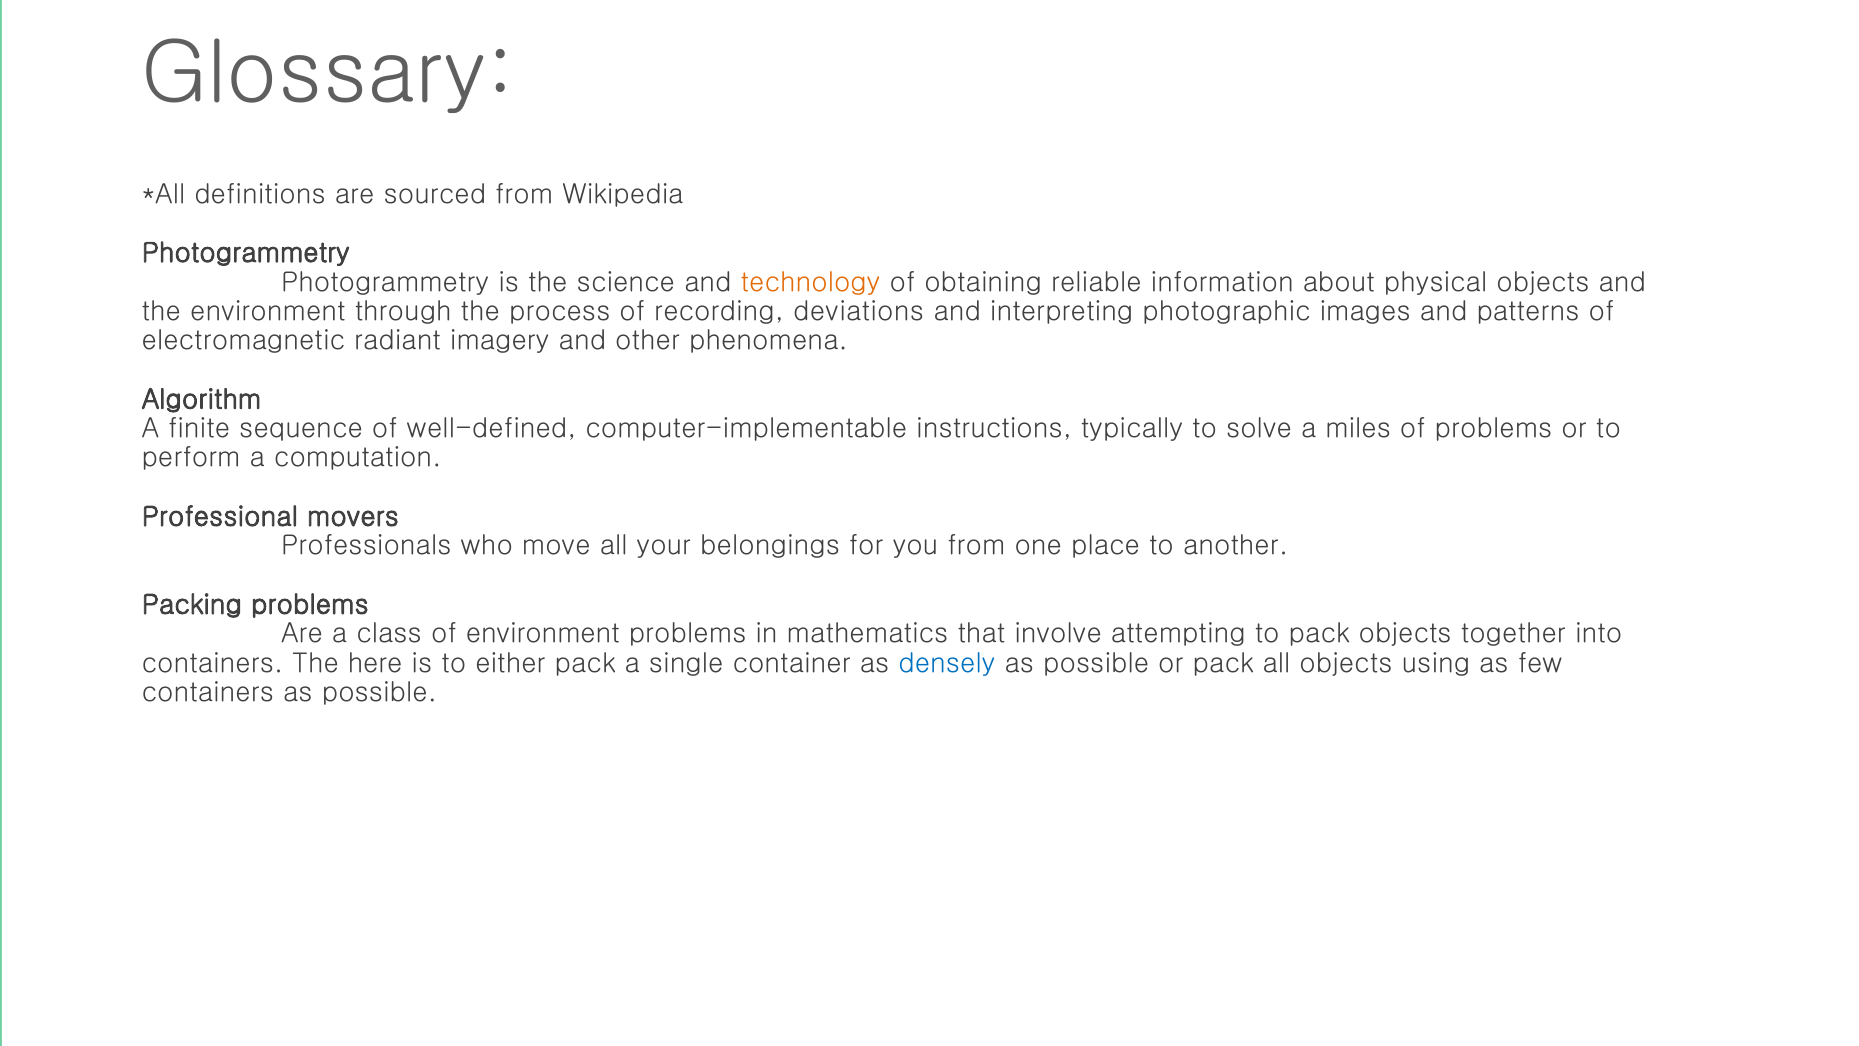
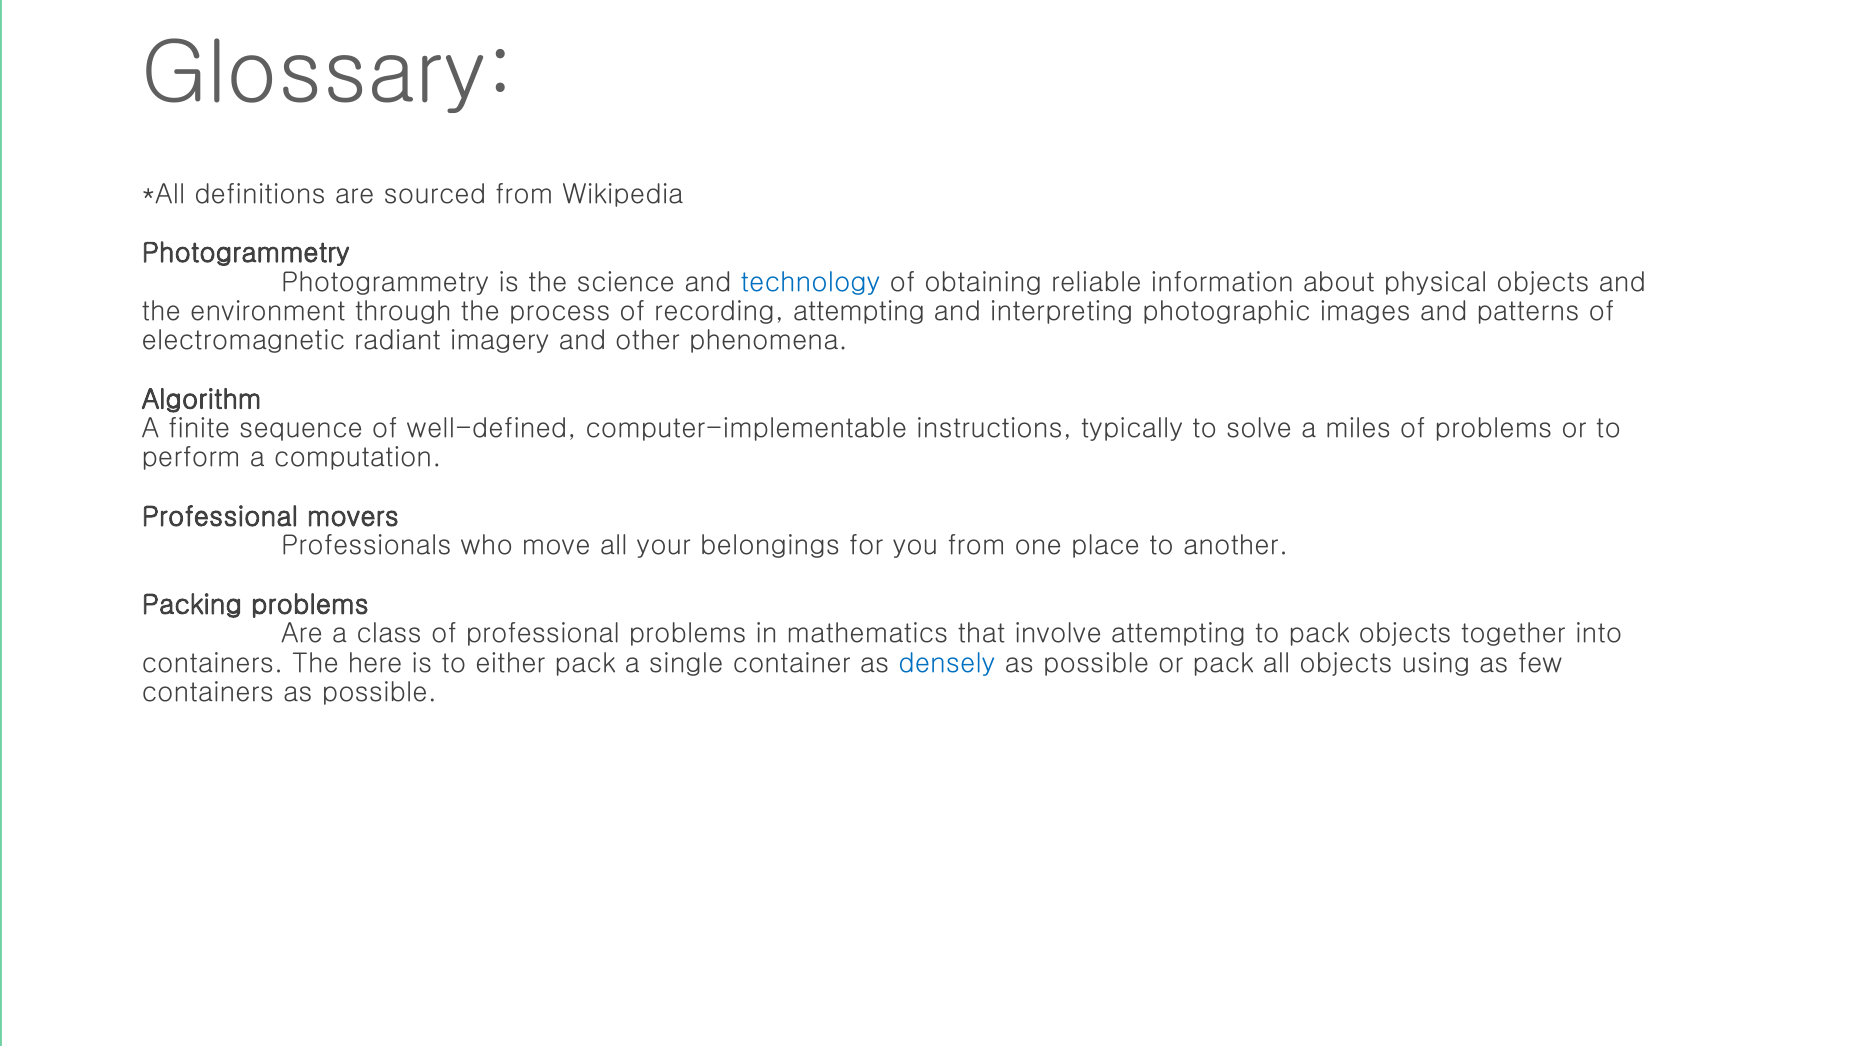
technology colour: orange -> blue
recording deviations: deviations -> attempting
of environment: environment -> professional
